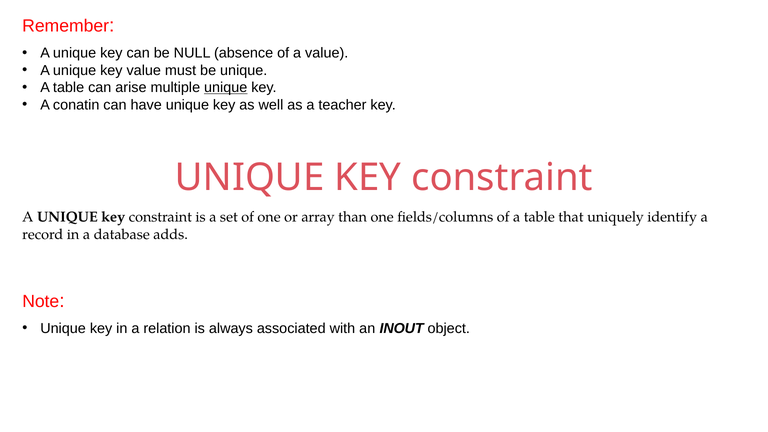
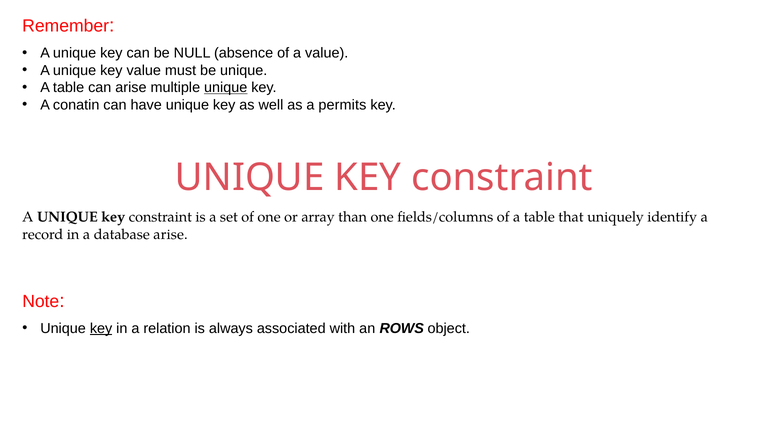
teacher: teacher -> permits
database adds: adds -> arise
key at (101, 328) underline: none -> present
INOUT: INOUT -> ROWS
